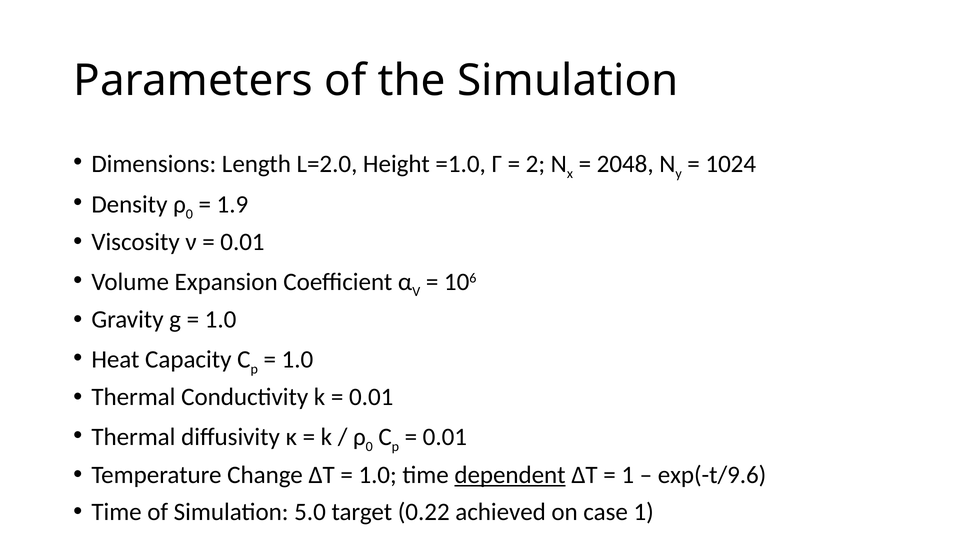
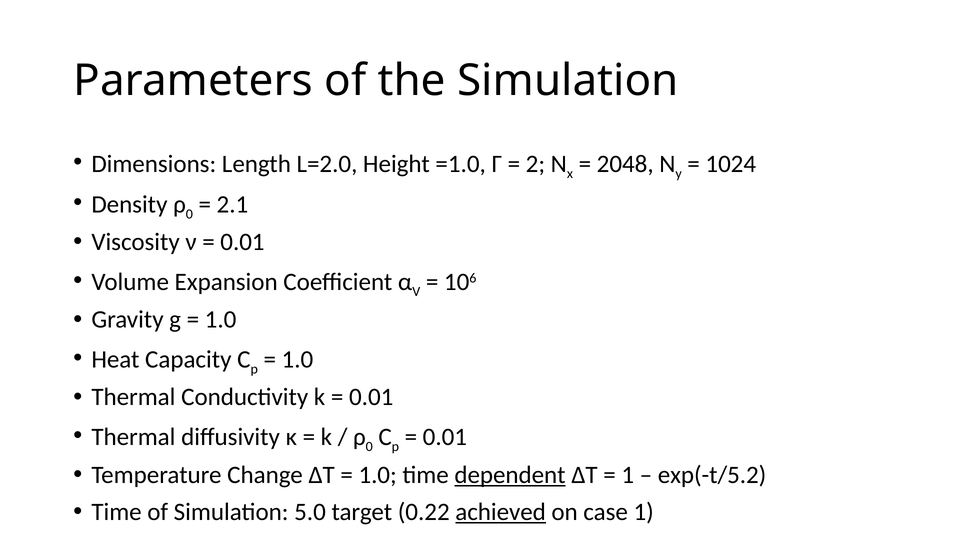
1.9: 1.9 -> 2.1
exp(-t/9.6: exp(-t/9.6 -> exp(-t/5.2
achieved underline: none -> present
